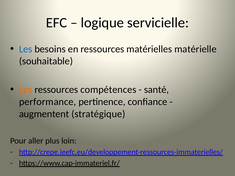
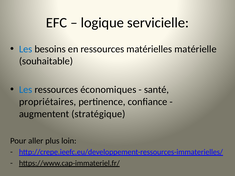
Les at (26, 90) colour: orange -> blue
compétences: compétences -> économiques
performance: performance -> propriétaires
